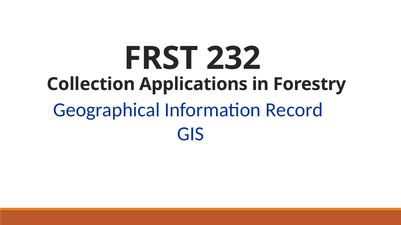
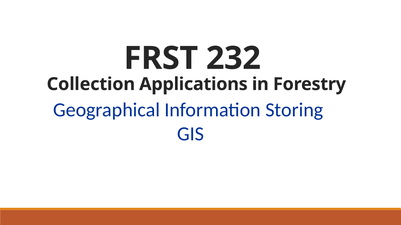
Record: Record -> Storing
